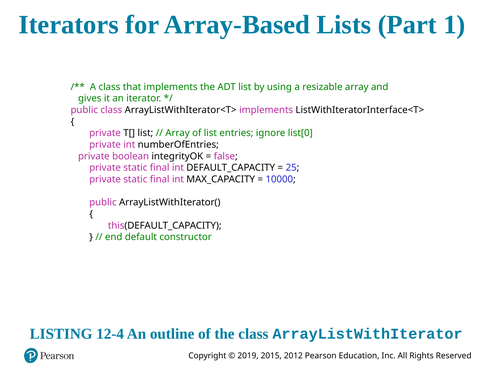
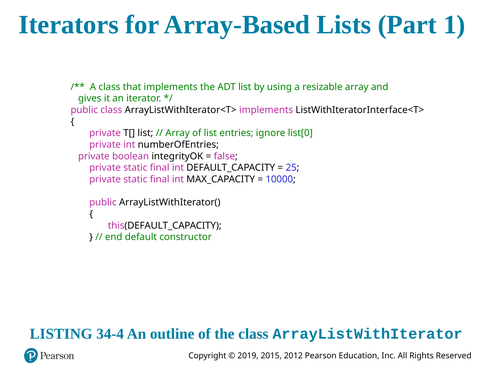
12-4: 12-4 -> 34-4
